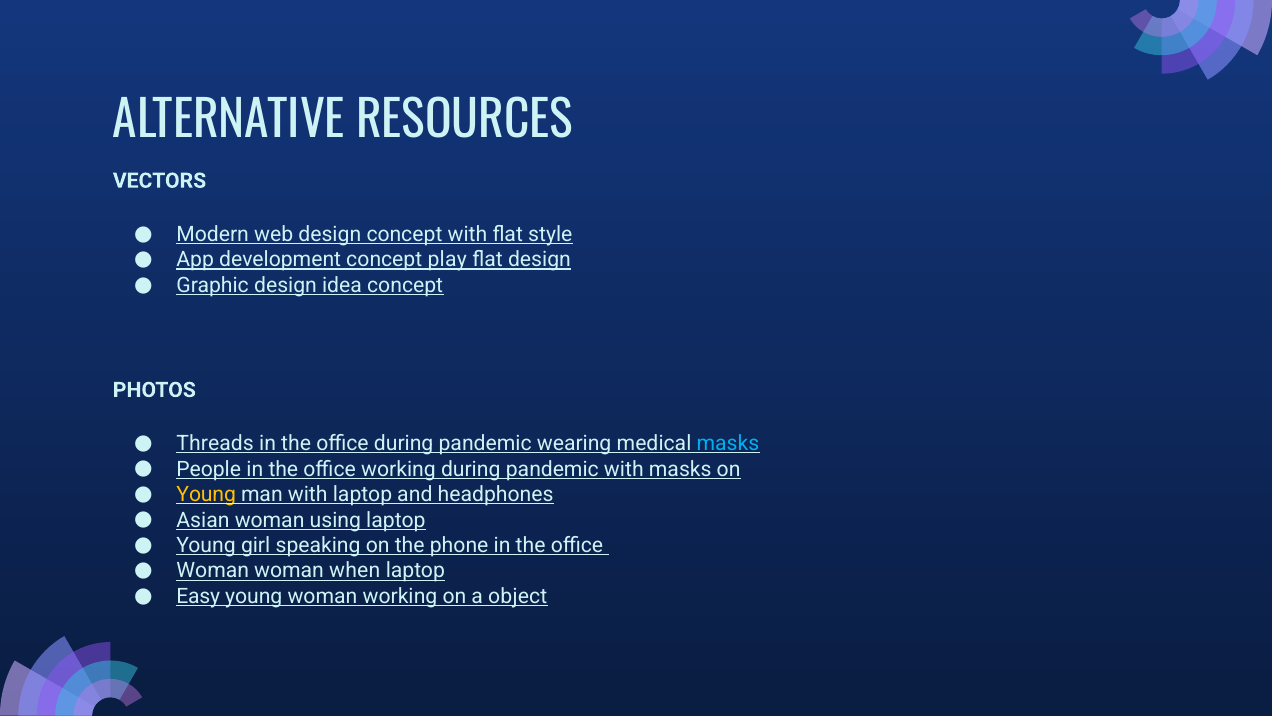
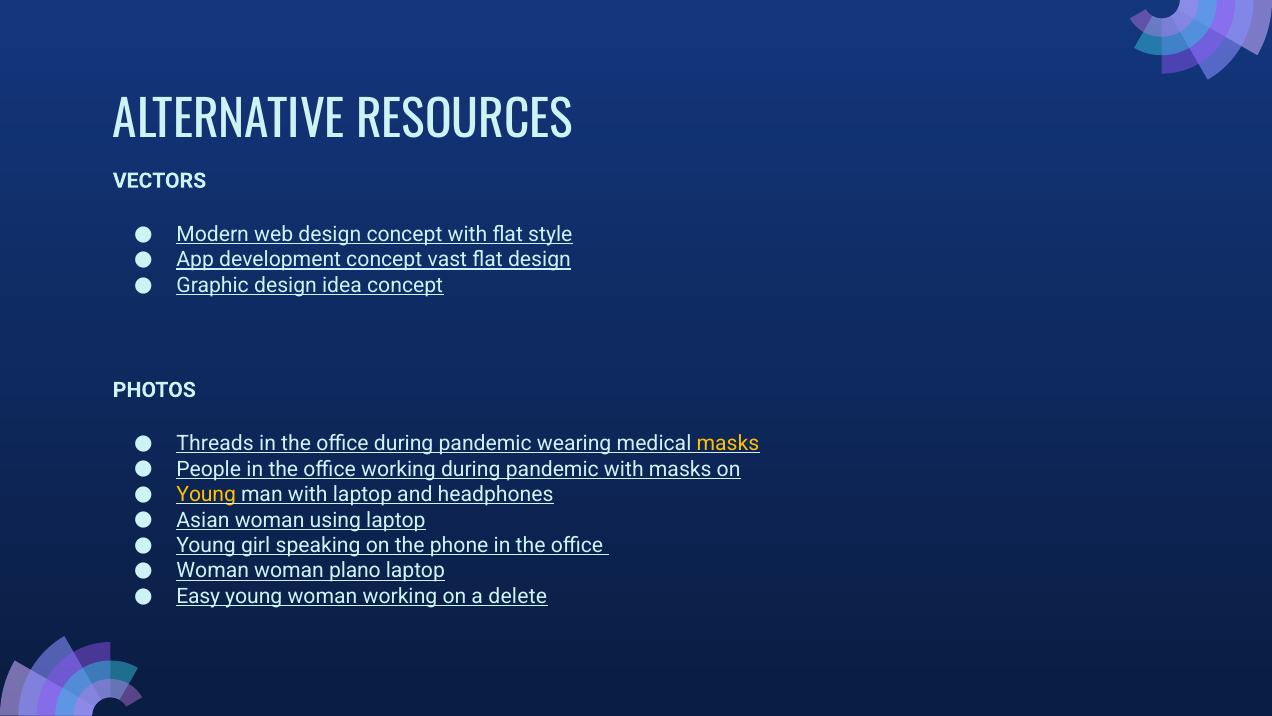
play: play -> vast
masks at (728, 443) colour: light blue -> yellow
when: when -> plano
object: object -> delete
